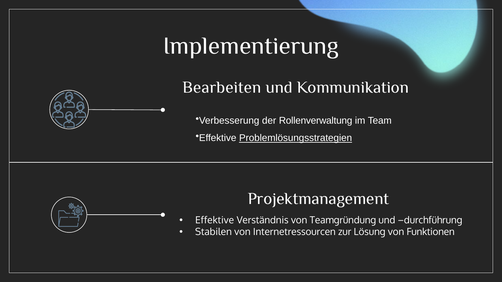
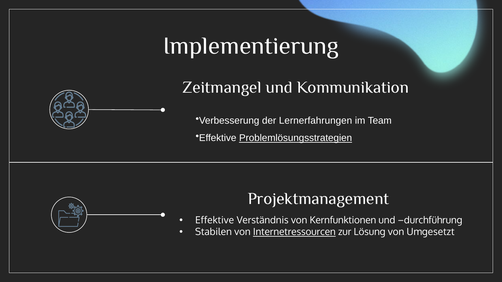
Bearbeiten: Bearbeiten -> Zeitmangel
Rollenverwaltung: Rollenverwaltung -> Lernerfahrungen
Teamgründung: Teamgründung -> Kernfunktionen
Internetressourcen underline: none -> present
Funktionen: Funktionen -> Umgesetzt
